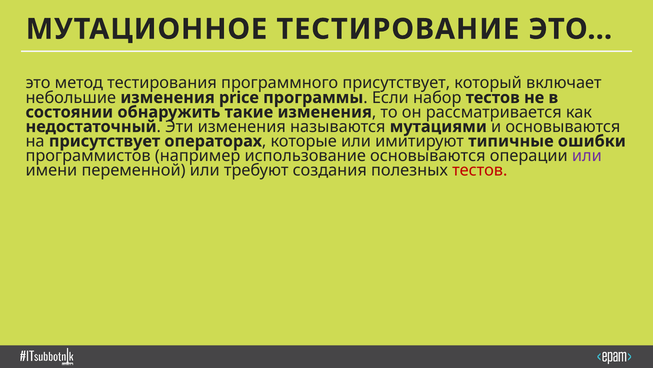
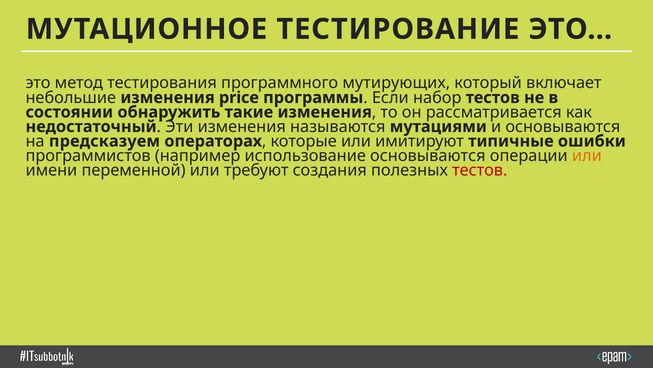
программного присутствует: присутствует -> мутирующих
на присутствует: присутствует -> предсказуем
или at (587, 155) colour: purple -> orange
